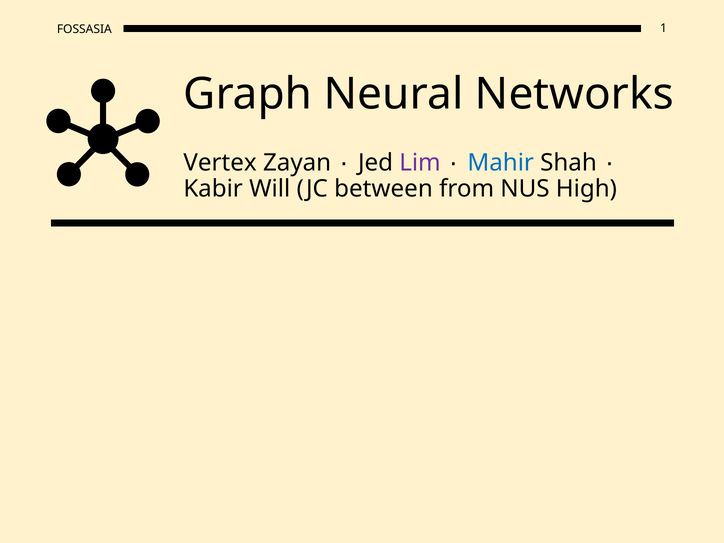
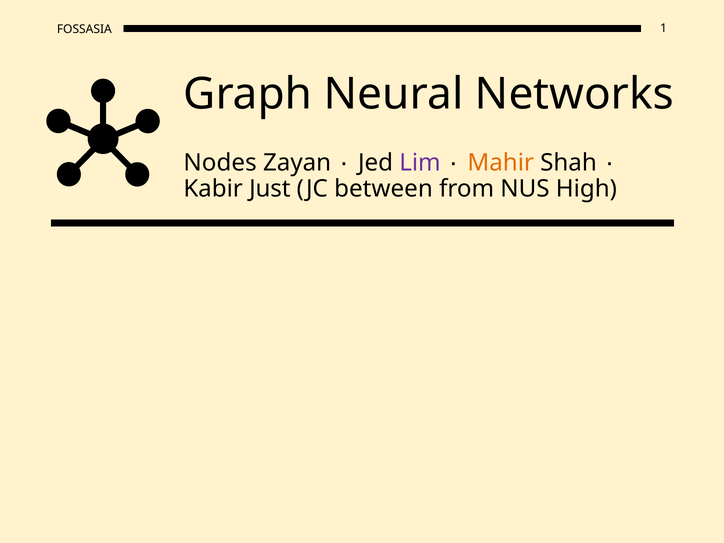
Vertex: Vertex -> Nodes
Mahir colour: blue -> orange
Will: Will -> Just
